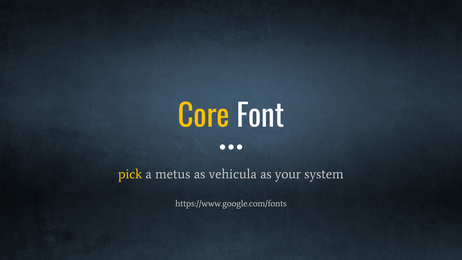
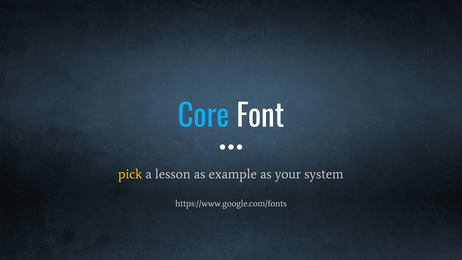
Core colour: yellow -> light blue
metus: metus -> lesson
vehicula: vehicula -> example
